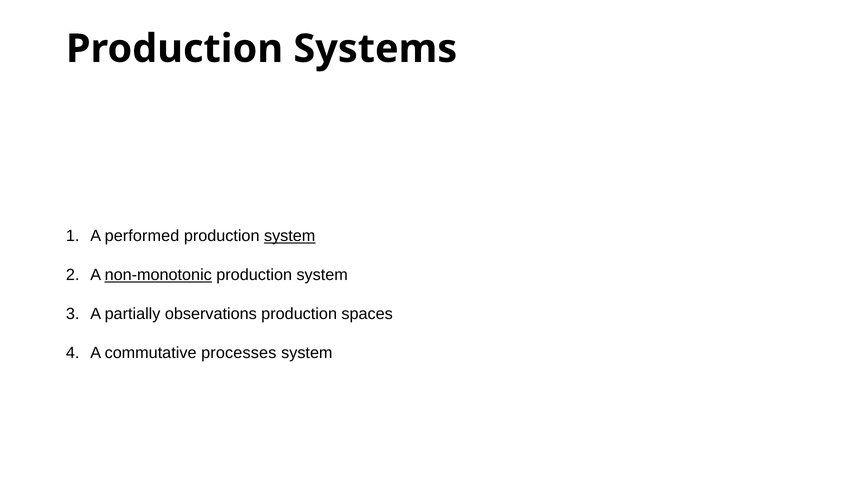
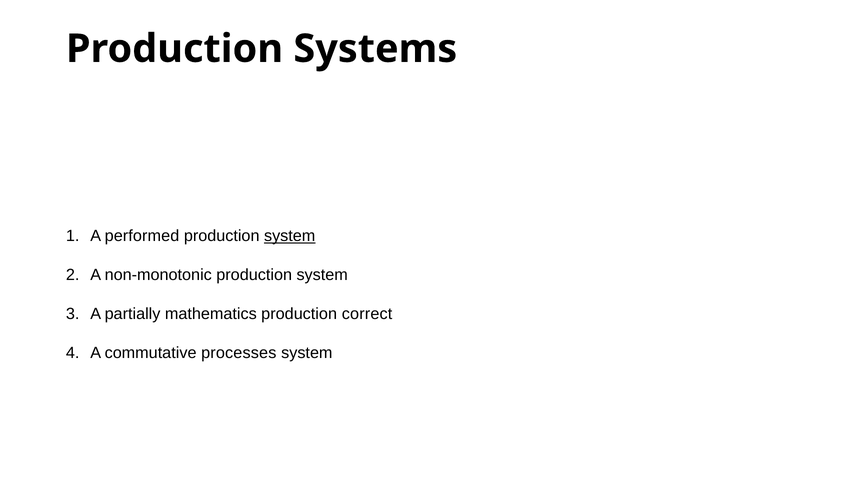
non-monotonic underline: present -> none
observations: observations -> mathematics
spaces: spaces -> correct
